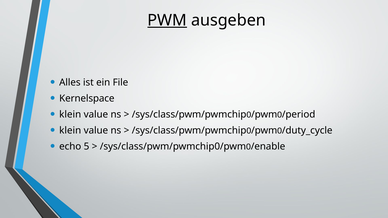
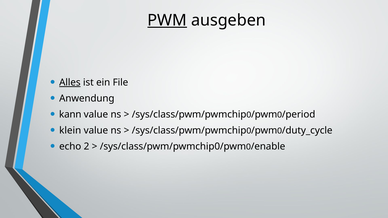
Alles underline: none -> present
Kernelspace: Kernelspace -> Anwendung
klein at (70, 115): klein -> kann
5: 5 -> 2
